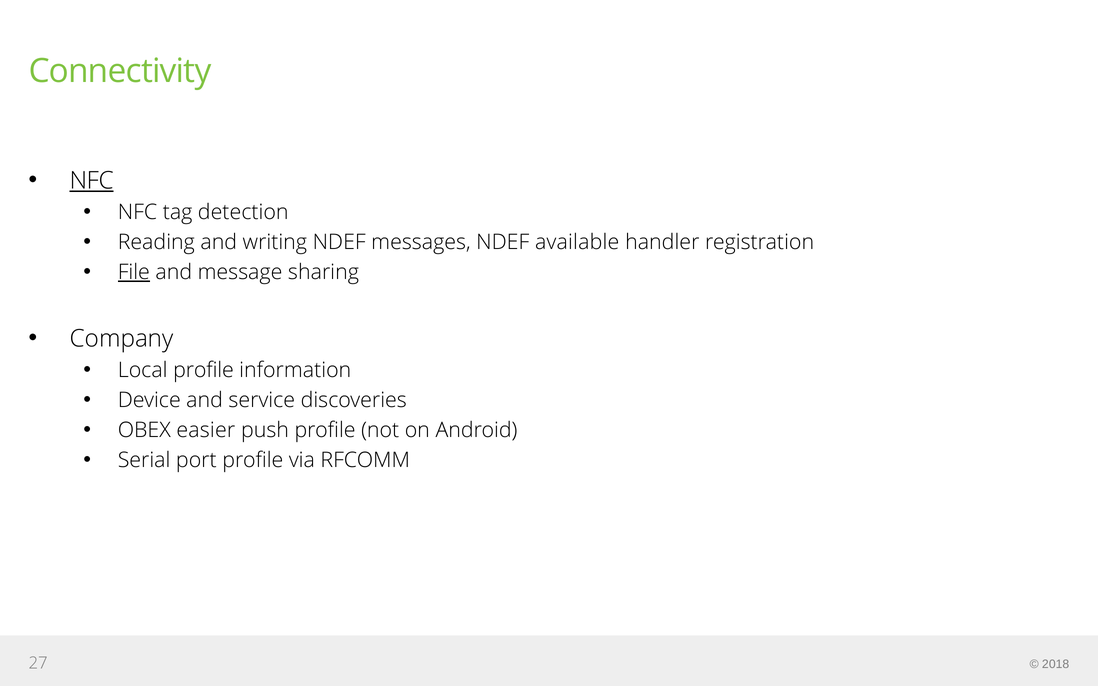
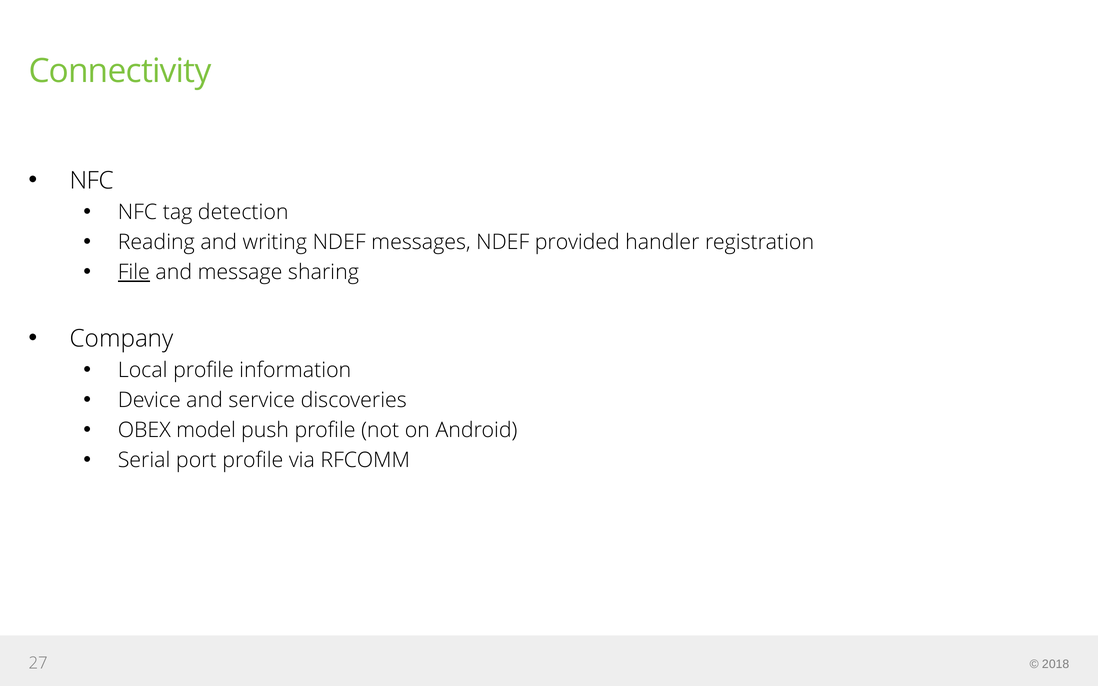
NFC at (92, 181) underline: present -> none
available: available -> provided
easier: easier -> model
